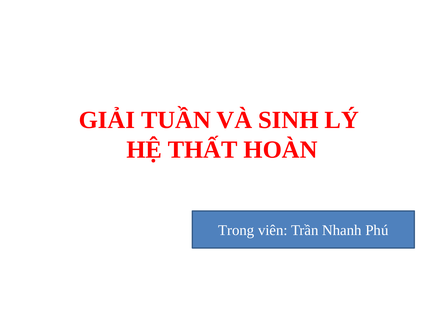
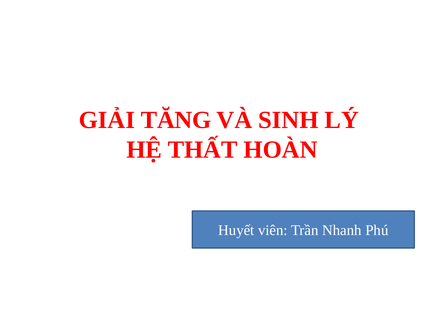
TUẦN: TUẦN -> TĂNG
Trong: Trong -> Huyết
